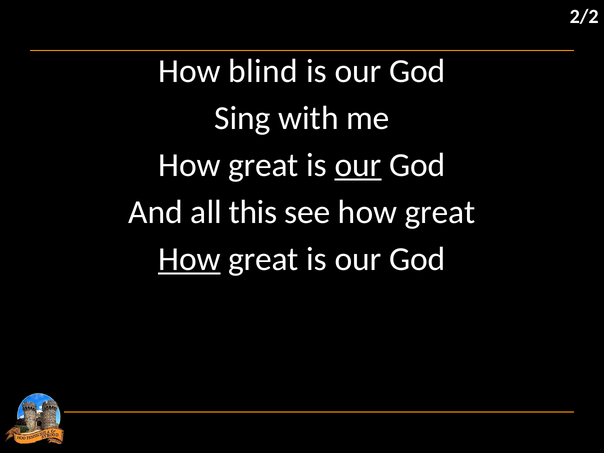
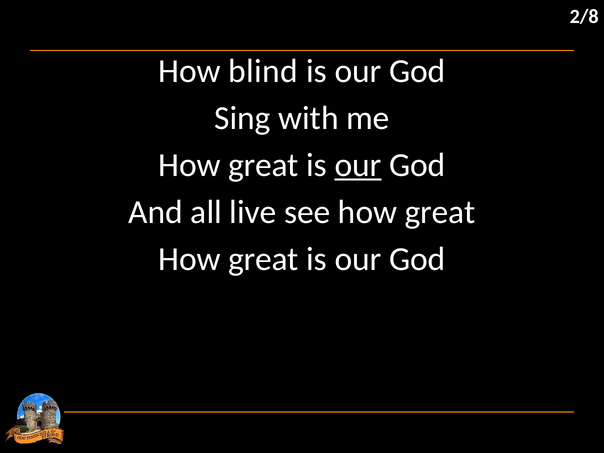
2/2: 2/2 -> 2/8
this: this -> live
How at (189, 259) underline: present -> none
